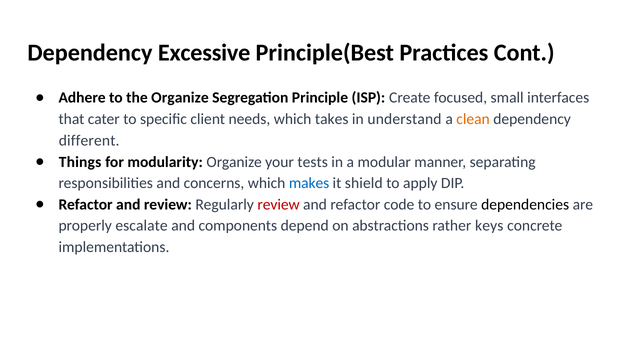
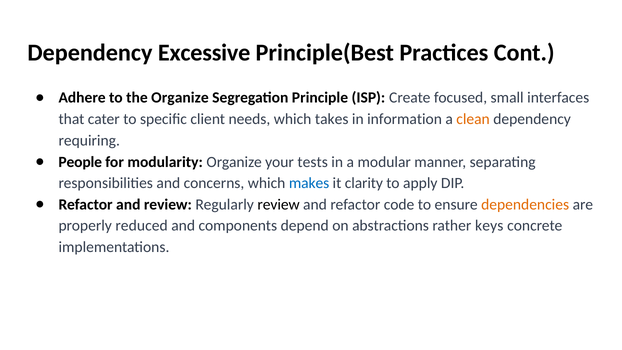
understand: understand -> information
different: different -> requiring
Things: Things -> People
shield: shield -> clarity
review at (279, 204) colour: red -> black
dependencies colour: black -> orange
escalate: escalate -> reduced
